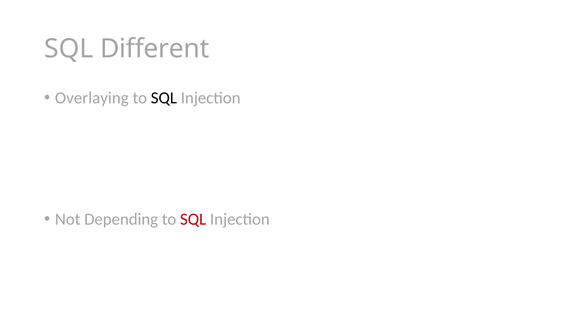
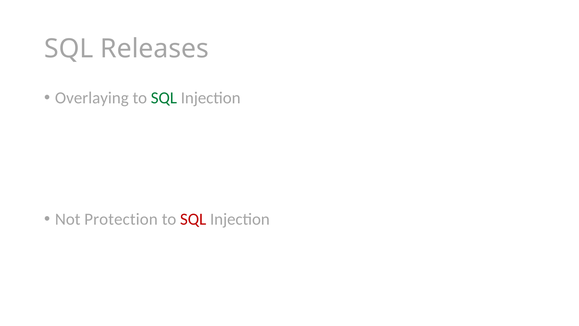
Different: Different -> Releases
SQL at (164, 98) colour: black -> green
Depending: Depending -> Protection
